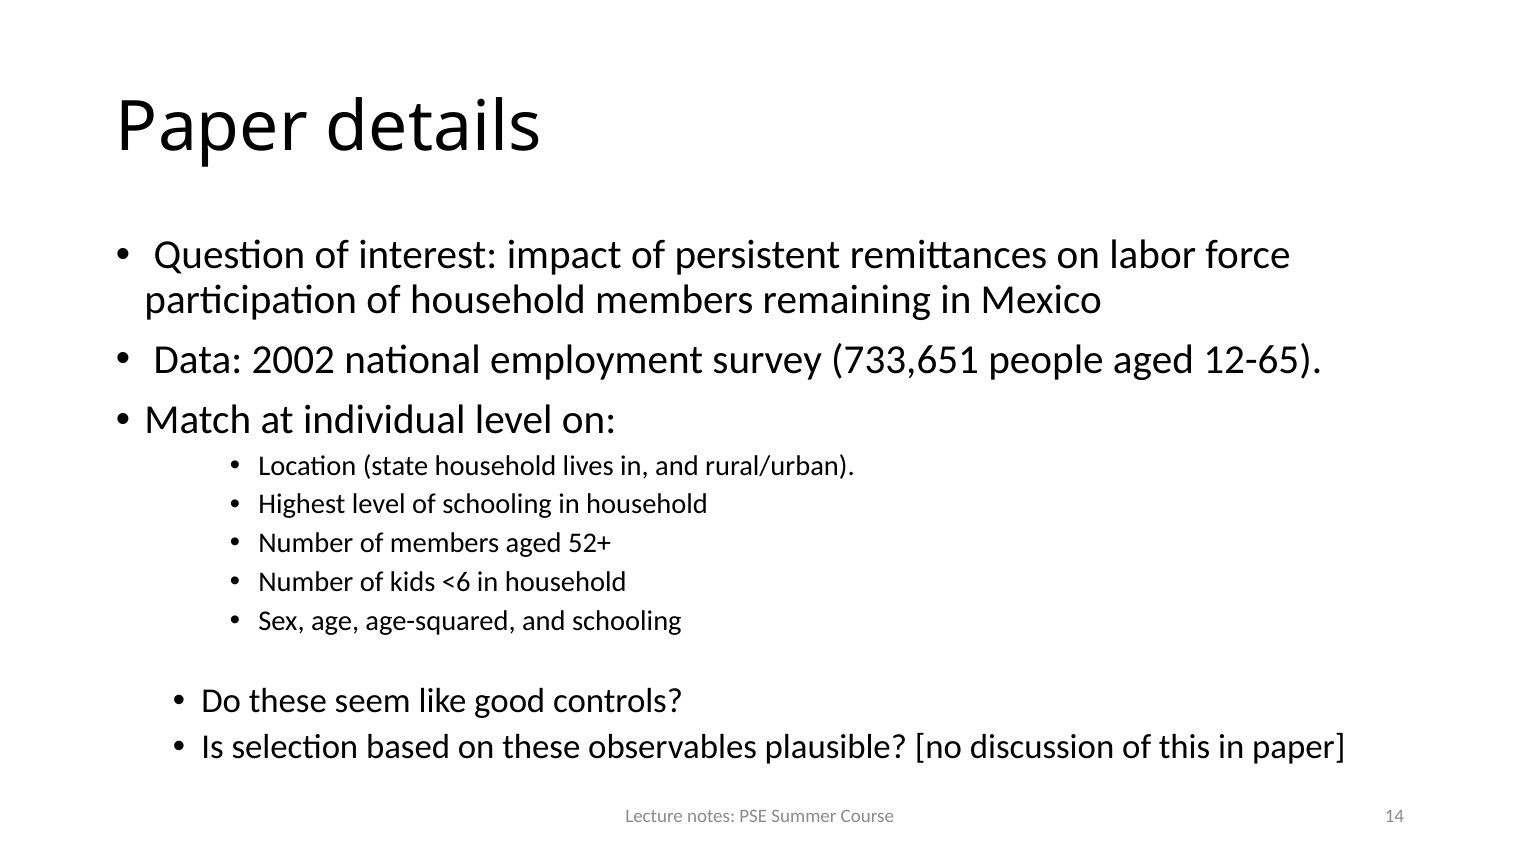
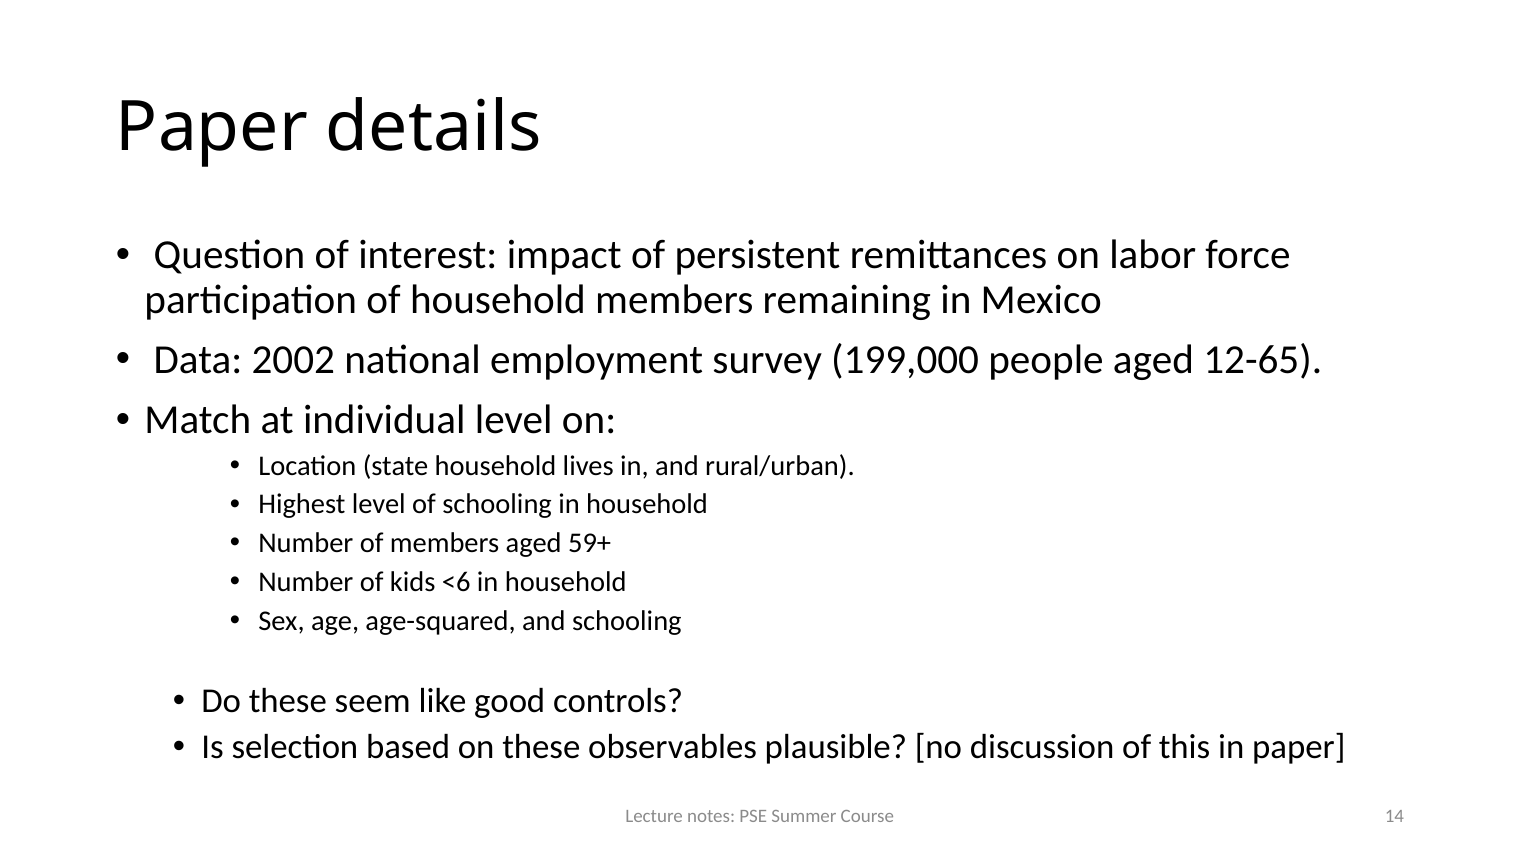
733,651: 733,651 -> 199,000
52+: 52+ -> 59+
